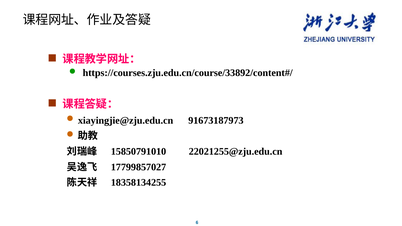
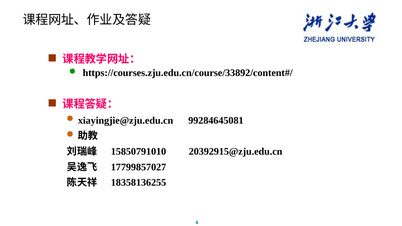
91673187973: 91673187973 -> 99284645081
22021255@zju.edu.cn: 22021255@zju.edu.cn -> 20392915@zju.edu.cn
18358134255: 18358134255 -> 18358136255
